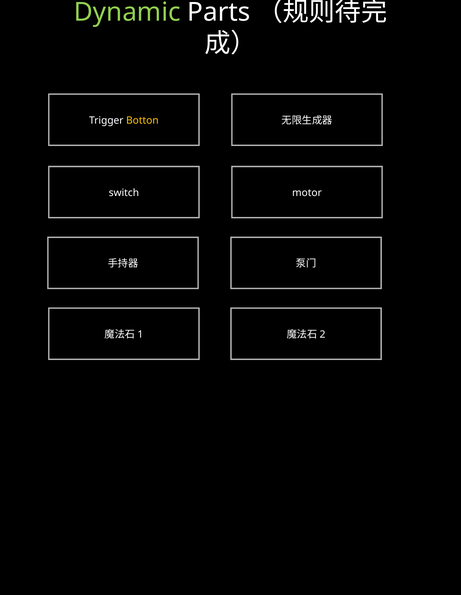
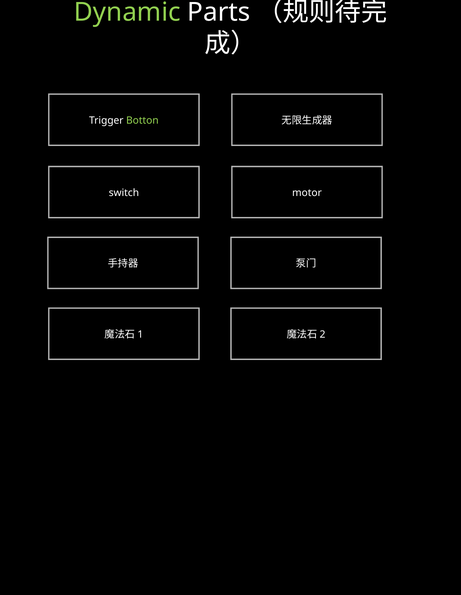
Botton colour: yellow -> light green
